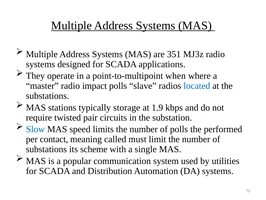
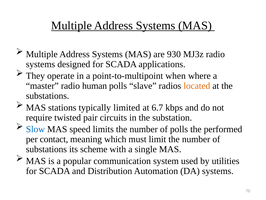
351: 351 -> 930
impact: impact -> human
located colour: blue -> orange
storage: storage -> limited
1.9: 1.9 -> 6.7
called: called -> which
